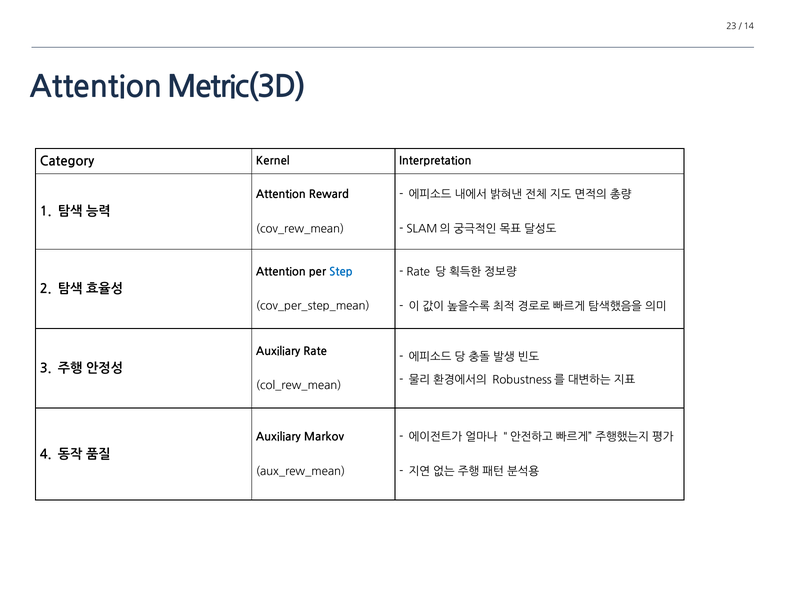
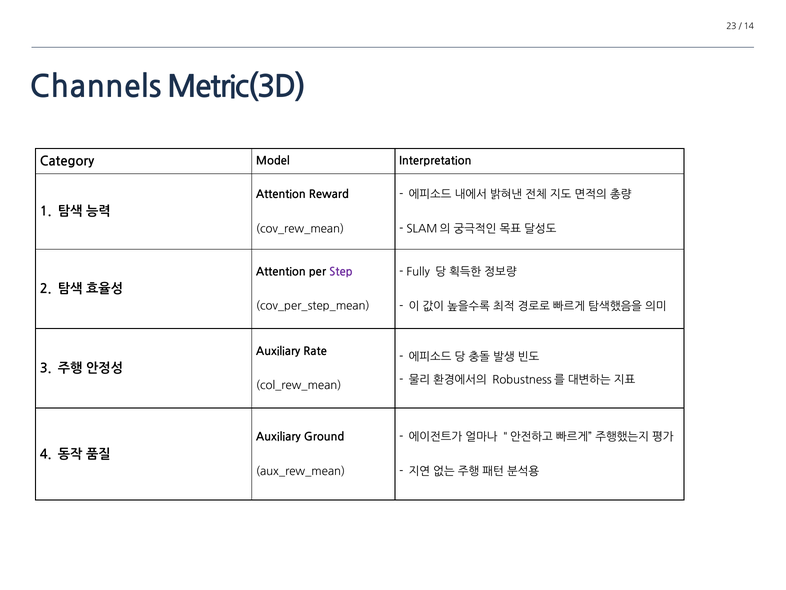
Attention at (96, 87): Attention -> Channels
Kernel: Kernel -> Model
Step colour: blue -> purple
Rate at (418, 272): Rate -> Fully
Markov: Markov -> Ground
